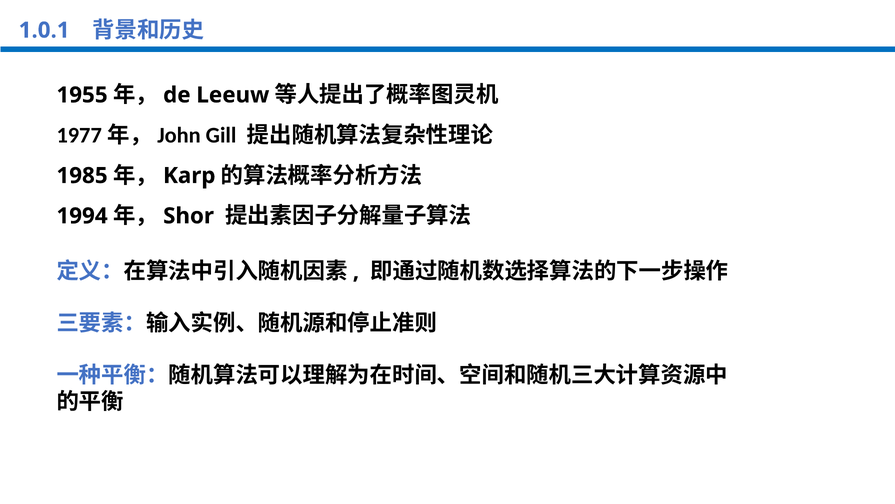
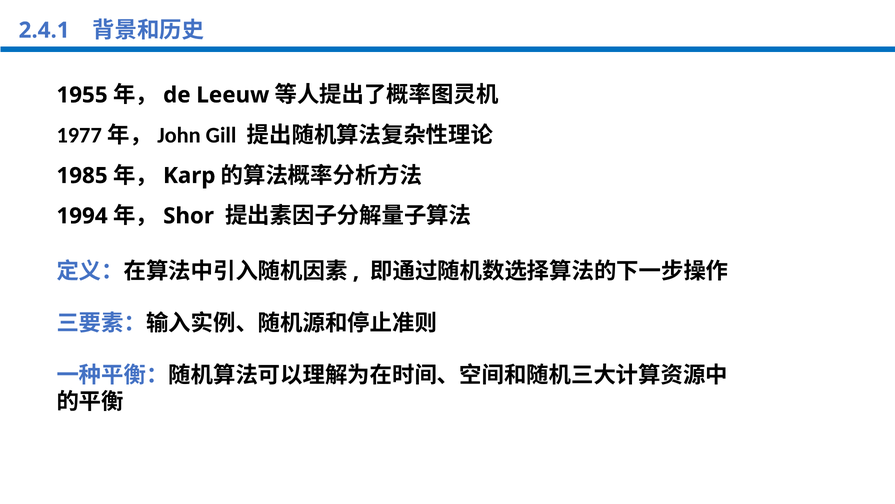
1.0.1: 1.0.1 -> 2.4.1
